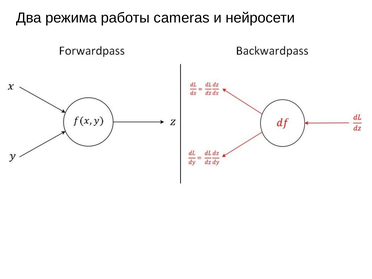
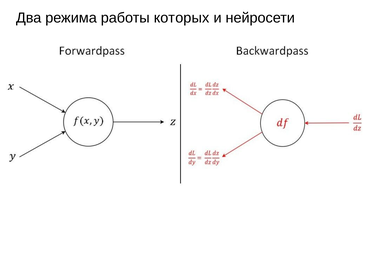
cameras: cameras -> которых
